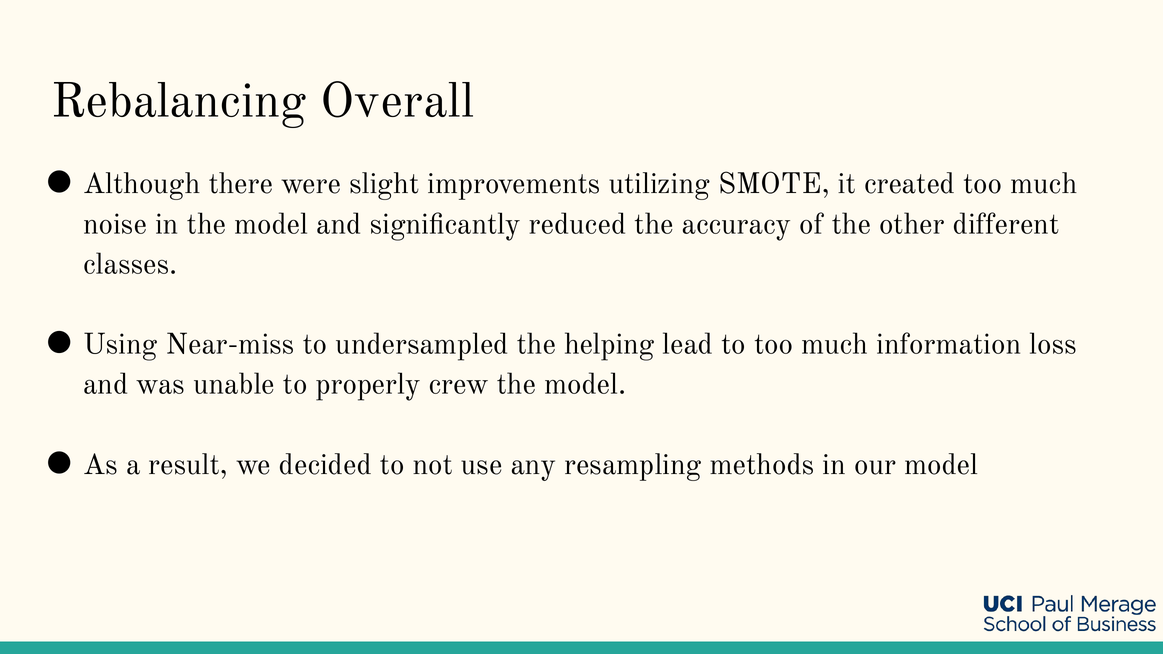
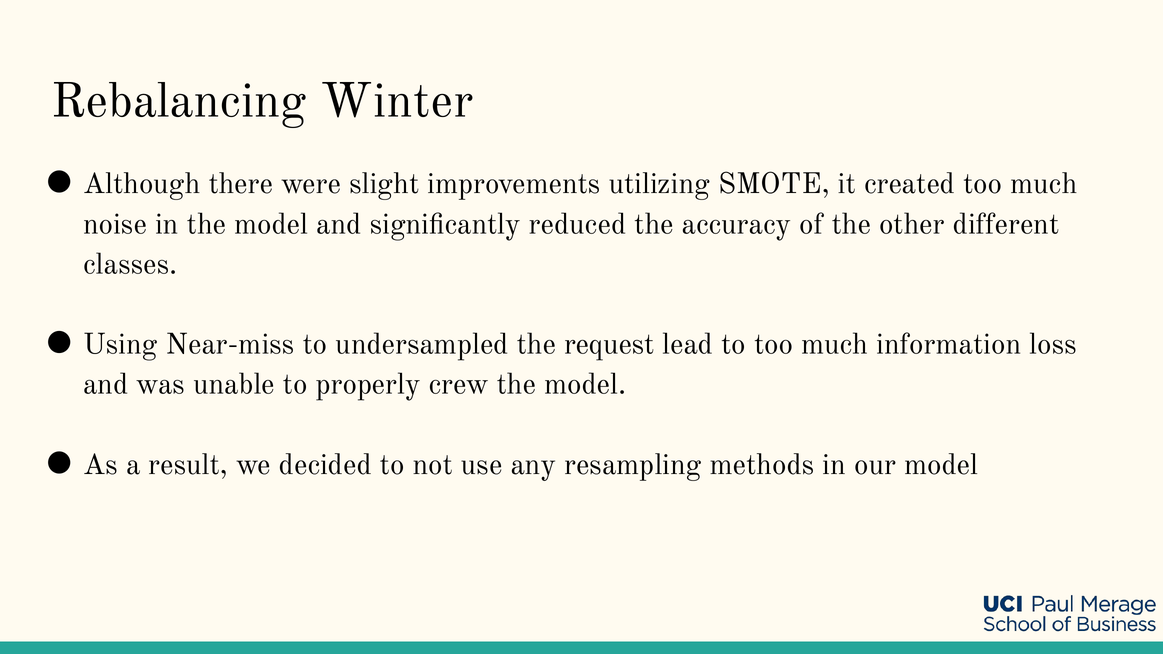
Overall: Overall -> Winter
helping: helping -> request
